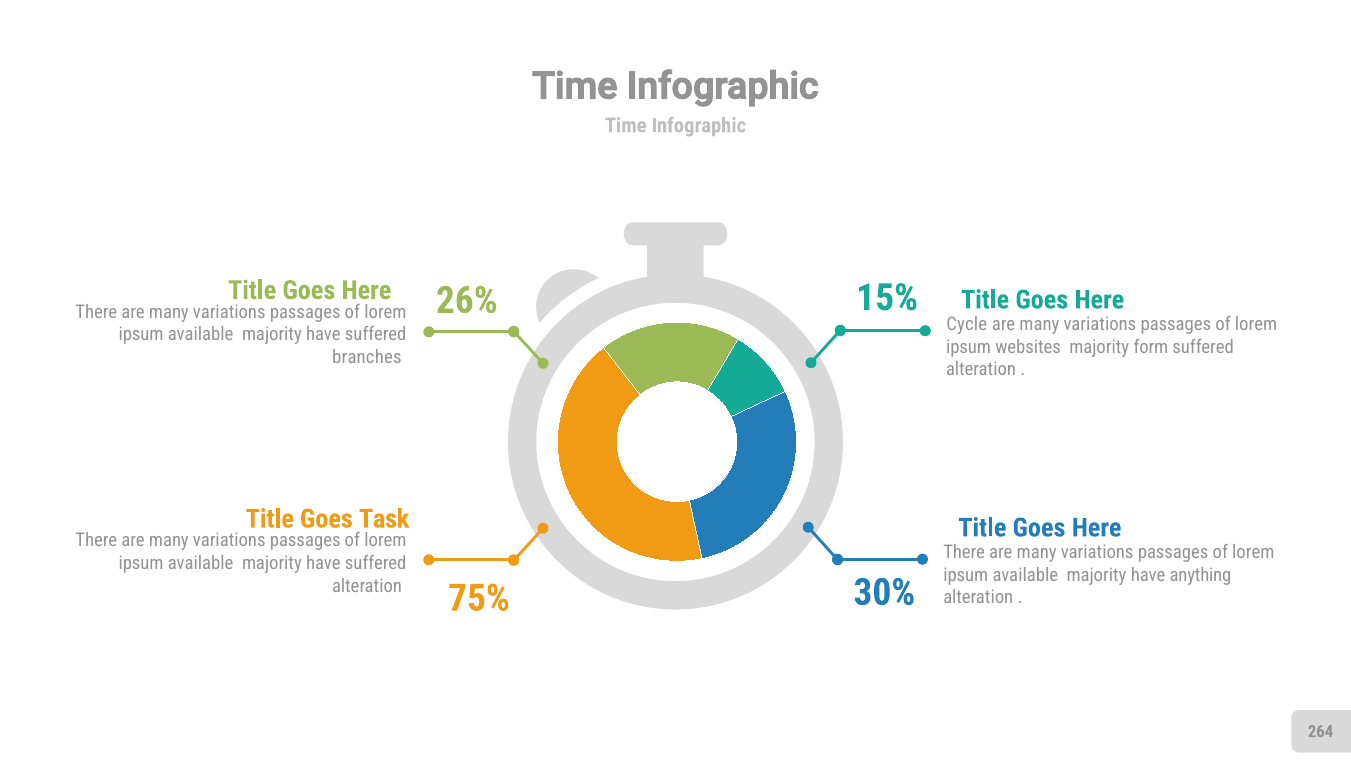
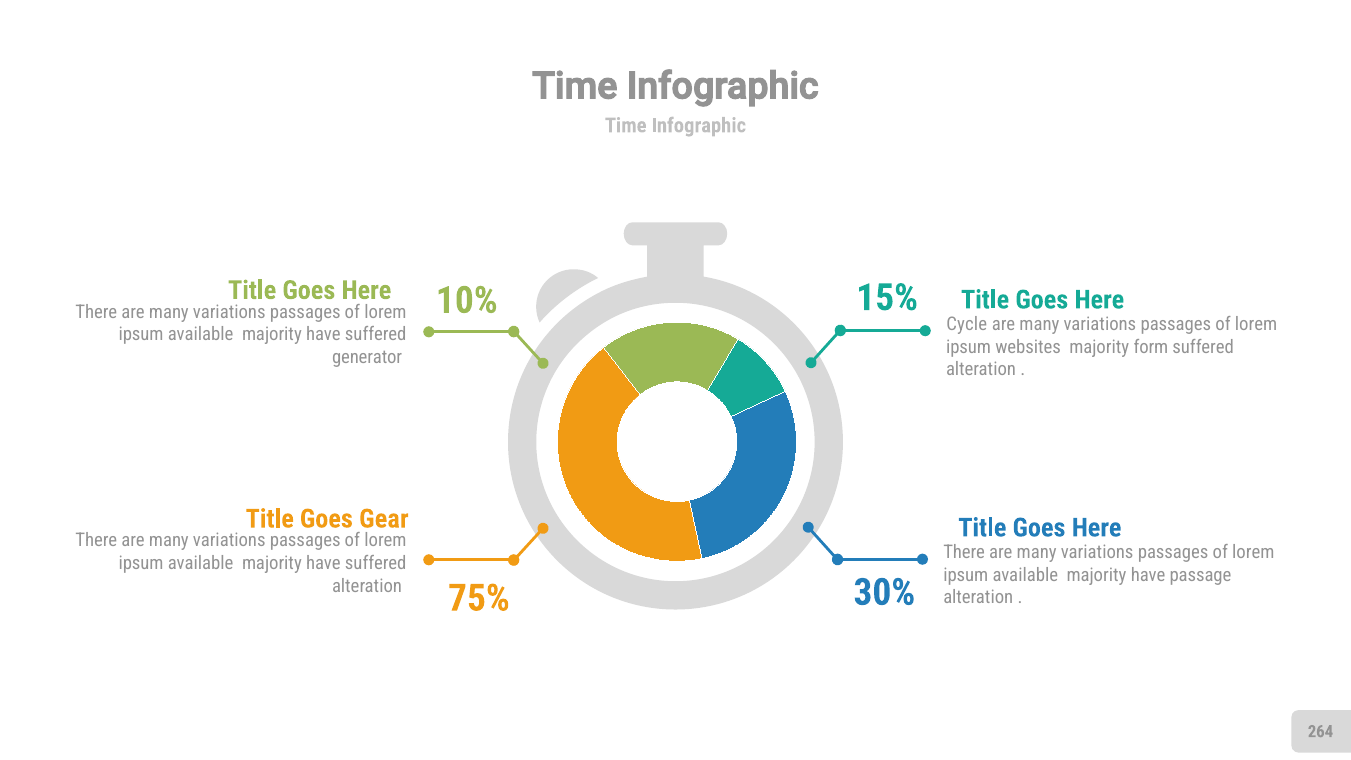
26%: 26% -> 10%
branches: branches -> generator
Task: Task -> Gear
anything: anything -> passage
